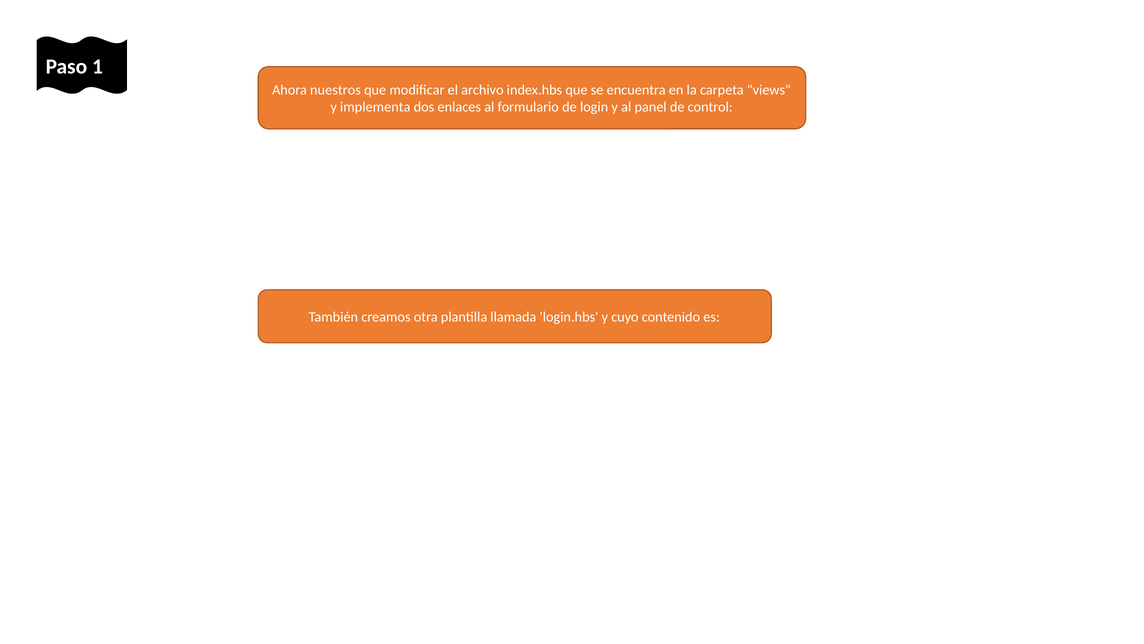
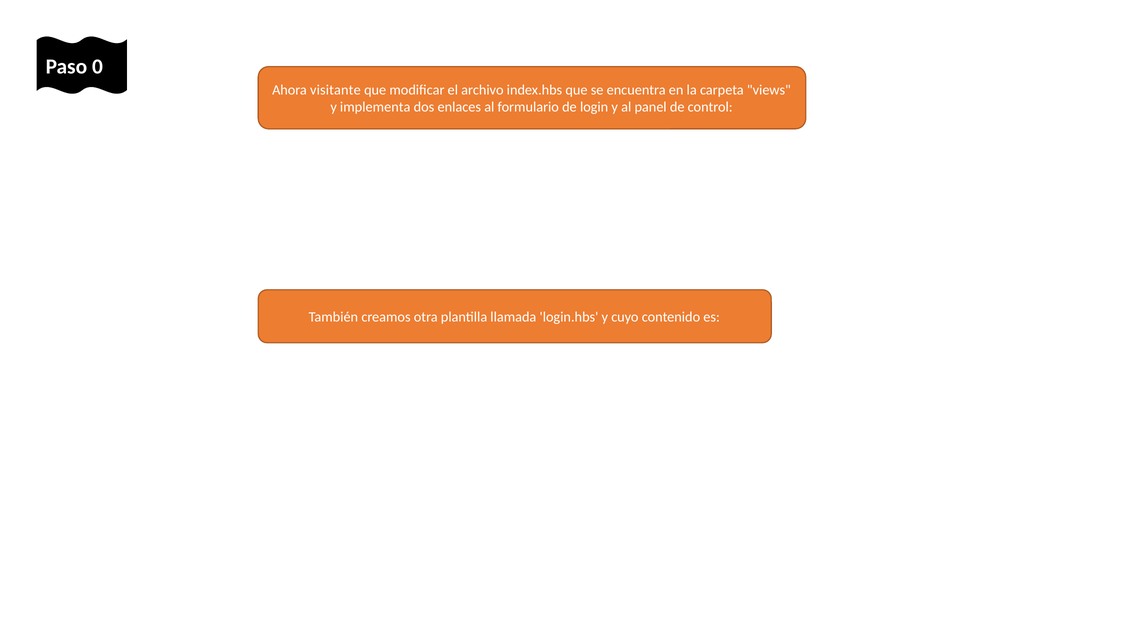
1: 1 -> 0
nuestros: nuestros -> visitante
